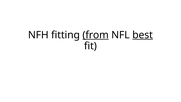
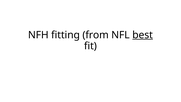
from underline: present -> none
